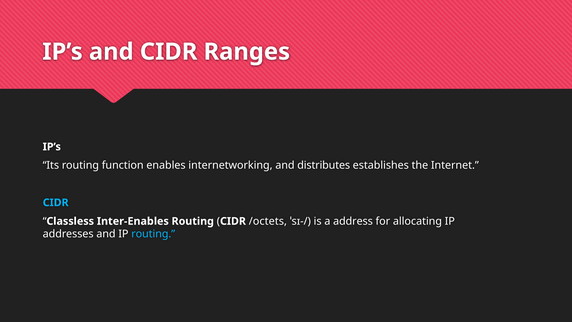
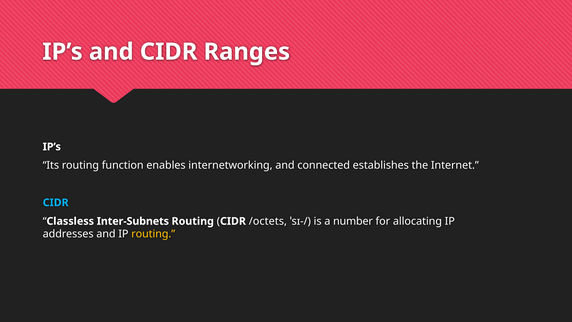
distributes: distributes -> connected
Inter-Enables: Inter-Enables -> Inter-Subnets
address: address -> number
routing at (153, 234) colour: light blue -> yellow
